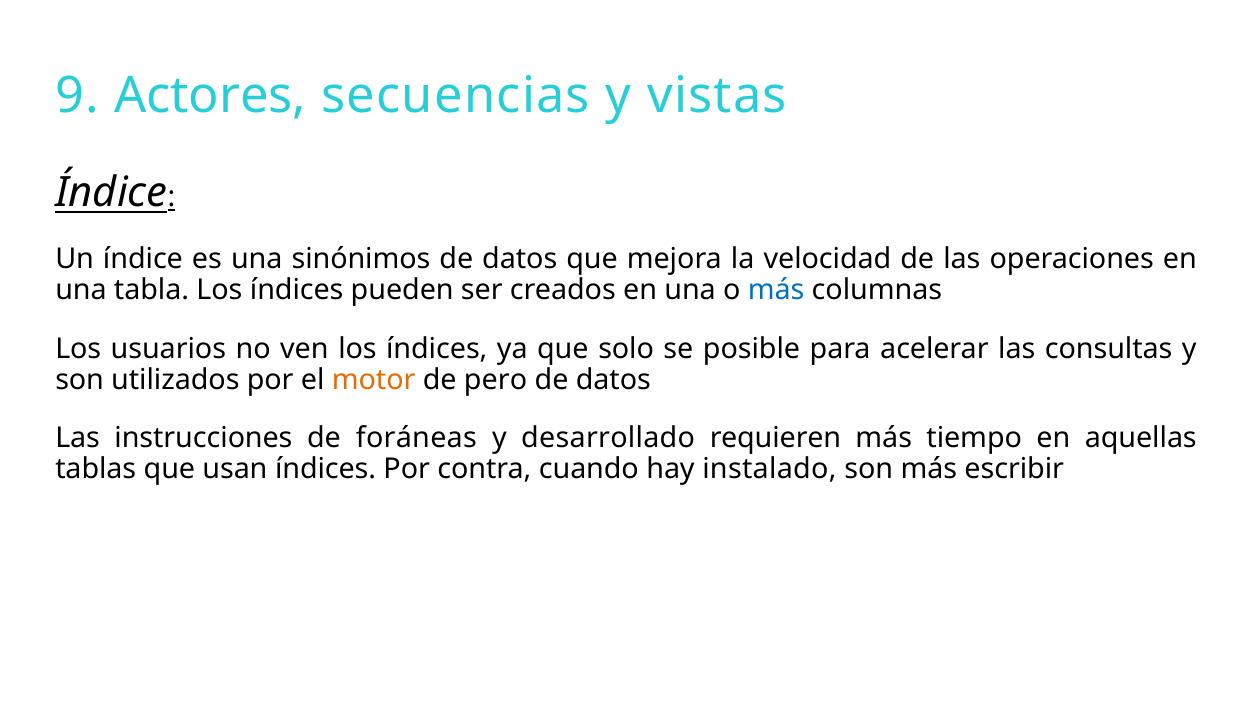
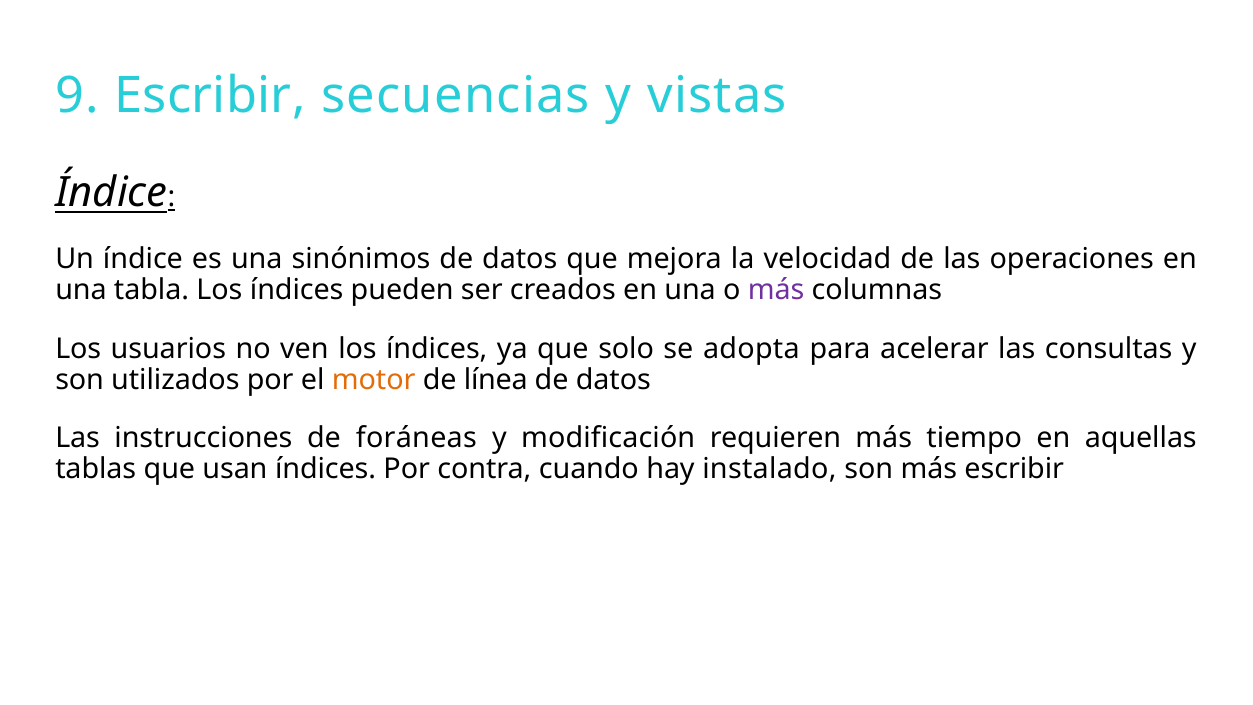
9 Actores: Actores -> Escribir
más at (776, 290) colour: blue -> purple
posible: posible -> adopta
pero: pero -> línea
desarrollado: desarrollado -> modificación
